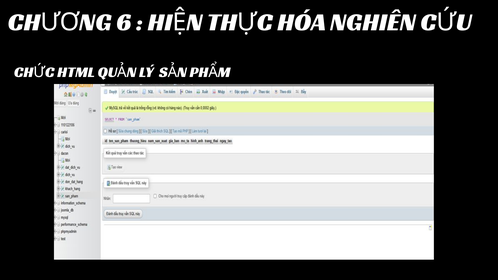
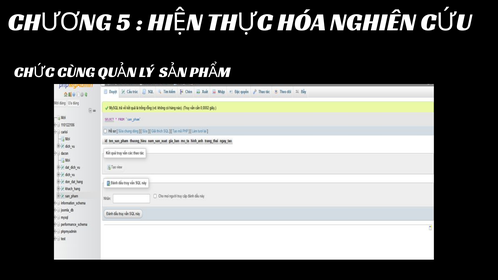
6: 6 -> 5
HTML: HTML -> CÙNG
